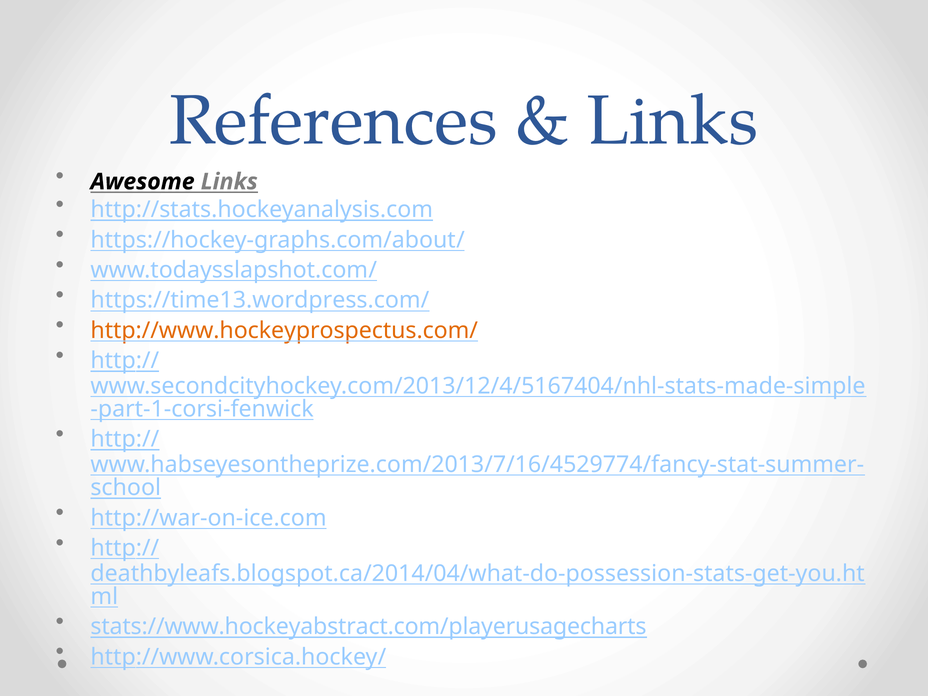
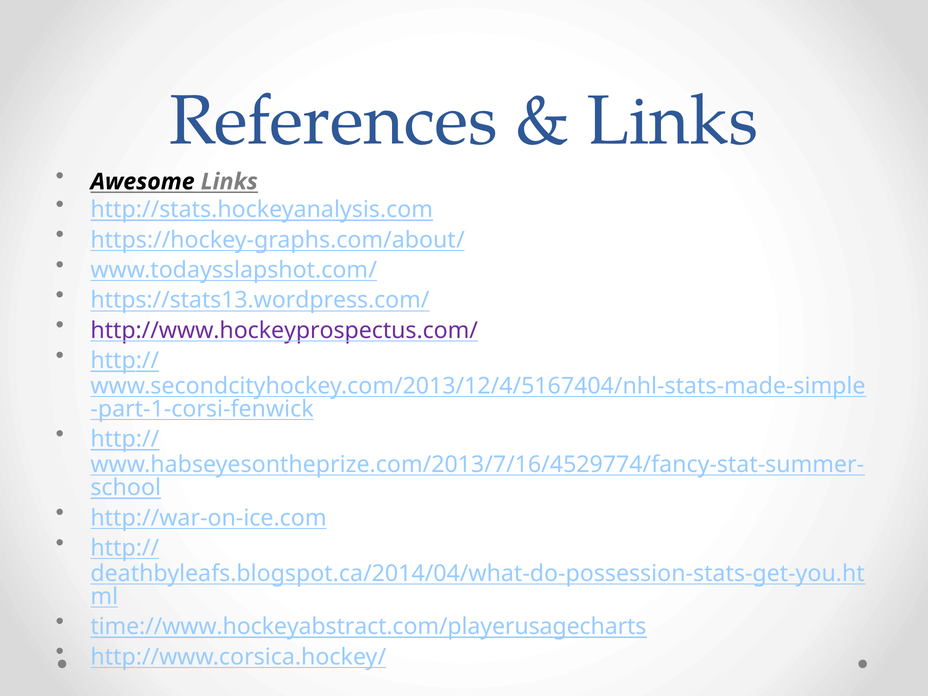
https://time13.wordpress.com/: https://time13.wordpress.com/ -> https://stats13.wordpress.com/
http://www.hockeyprospectus.com/ colour: orange -> purple
stats://www.hockeyabstract.com/playerusagecharts: stats://www.hockeyabstract.com/playerusagecharts -> time://www.hockeyabstract.com/playerusagecharts
